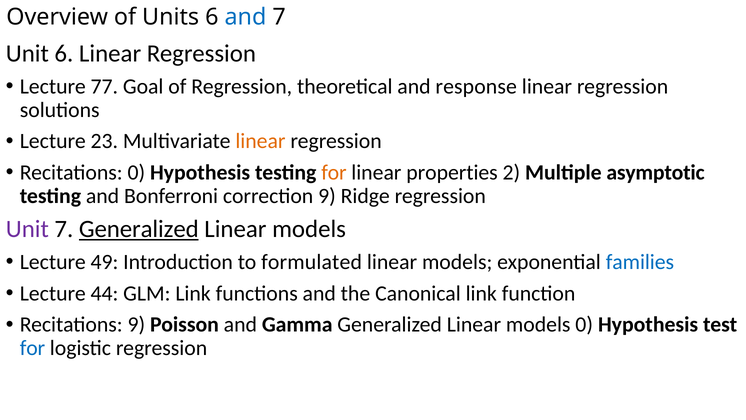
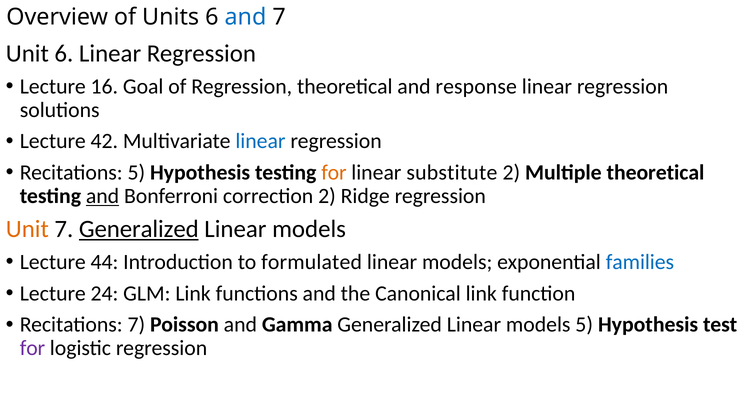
77: 77 -> 16
23: 23 -> 42
linear at (260, 141) colour: orange -> blue
Recitations 0: 0 -> 5
properties: properties -> substitute
Multiple asymptotic: asymptotic -> theoretical
and at (103, 196) underline: none -> present
correction 9: 9 -> 2
Unit at (27, 229) colour: purple -> orange
49: 49 -> 44
44: 44 -> 24
Recitations 9: 9 -> 7
models 0: 0 -> 5
for at (32, 348) colour: blue -> purple
